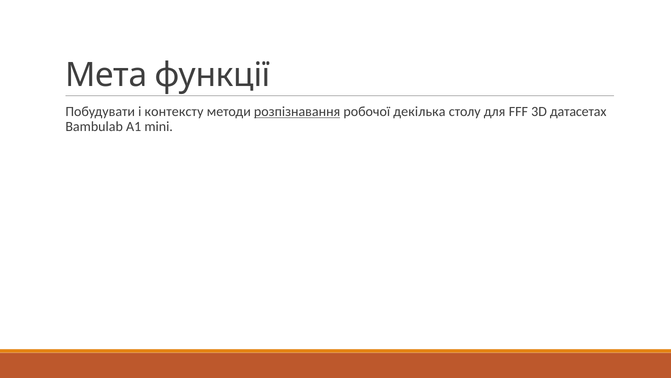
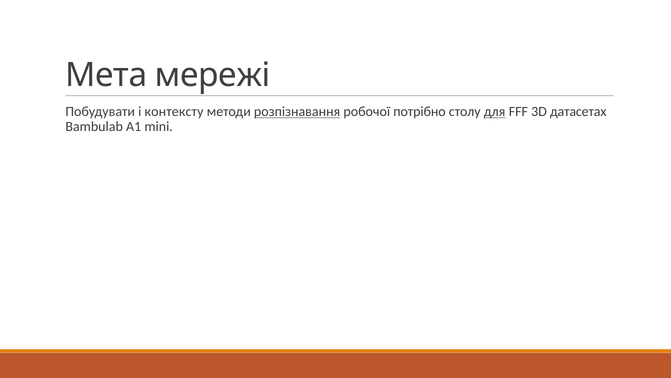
функції: функції -> мережі
декілька: декілька -> потрібно
для underline: none -> present
